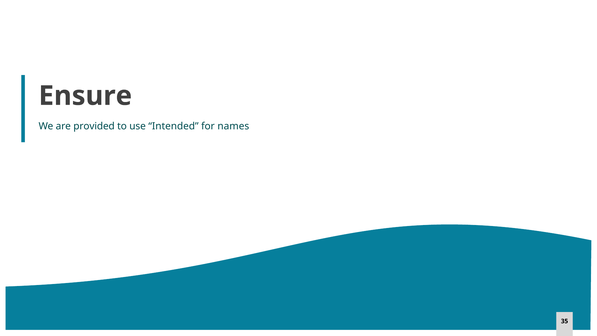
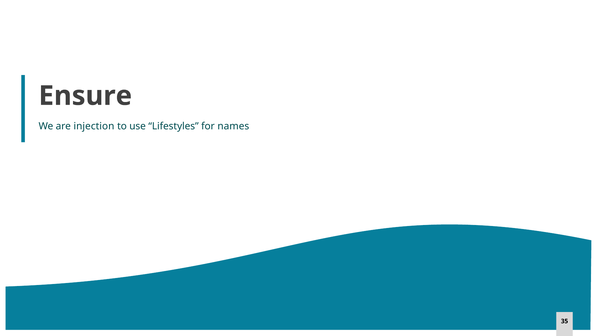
provided: provided -> injection
Intended: Intended -> Lifestyles
